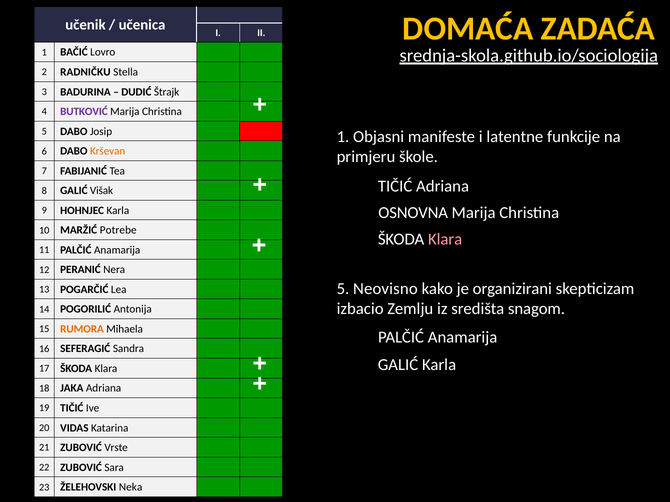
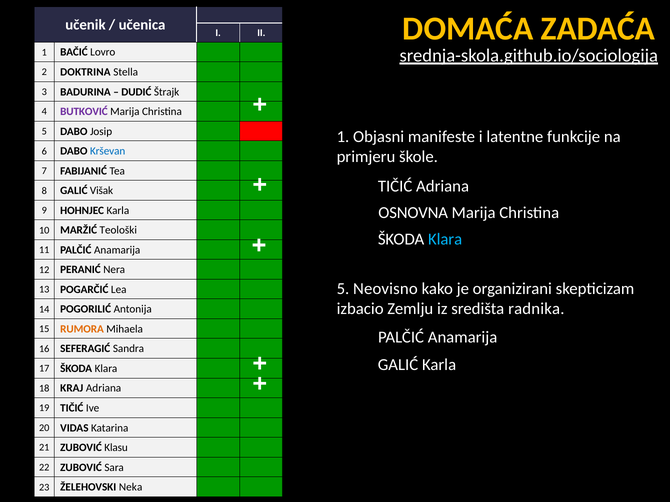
RADNIČKU: RADNIČKU -> DOKTRINA
Krševan colour: orange -> blue
Potrebe: Potrebe -> Teološki
Klara at (445, 239) colour: pink -> light blue
snagom: snagom -> radnika
JAKA: JAKA -> KRAJ
Vrste: Vrste -> Klasu
